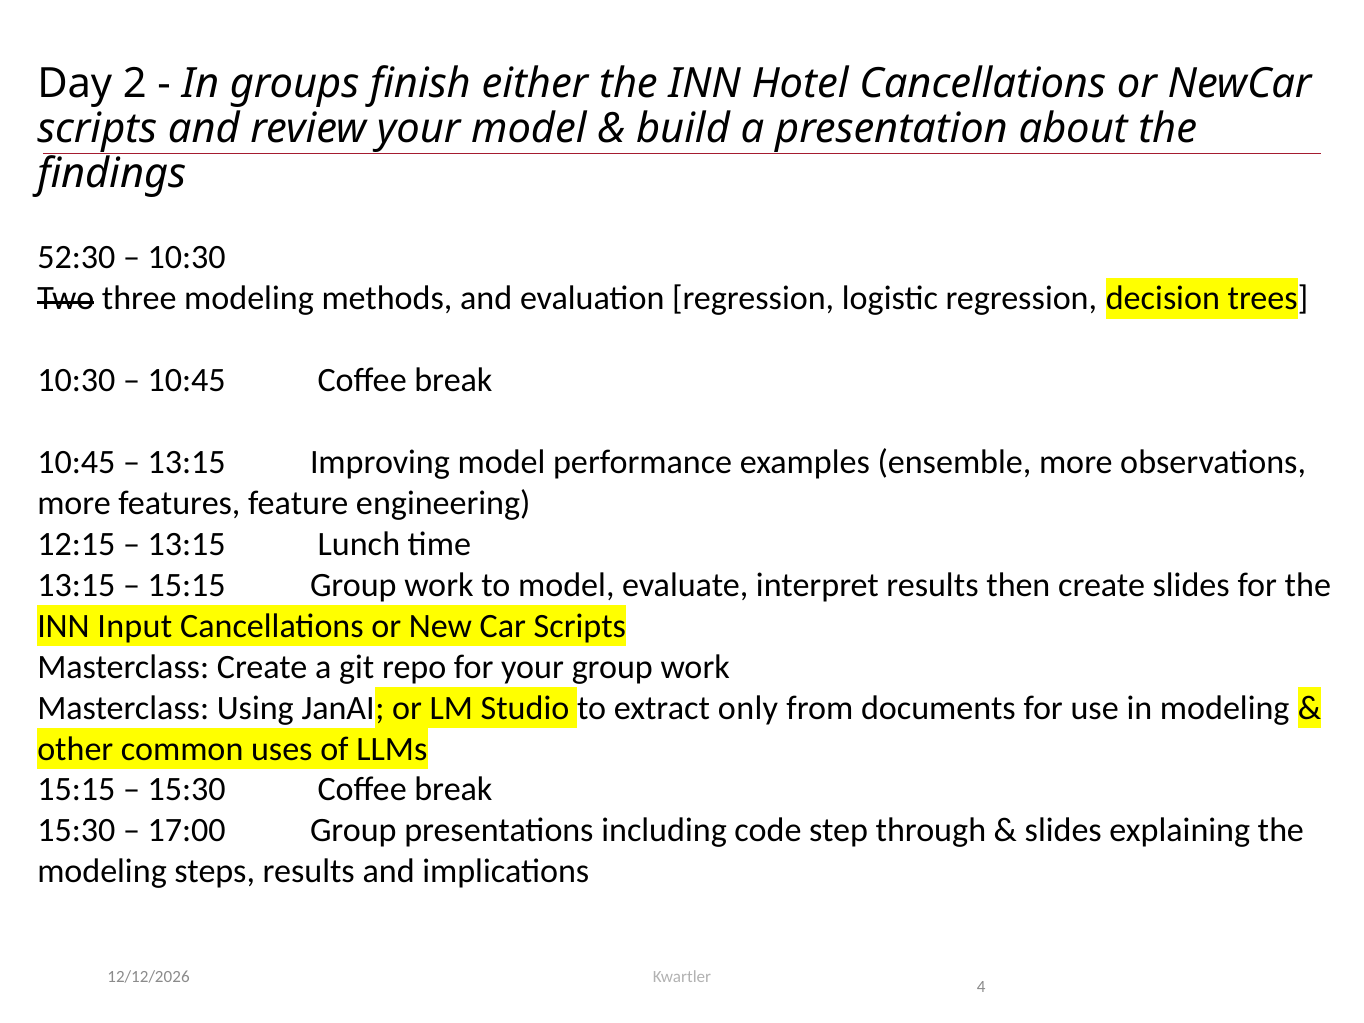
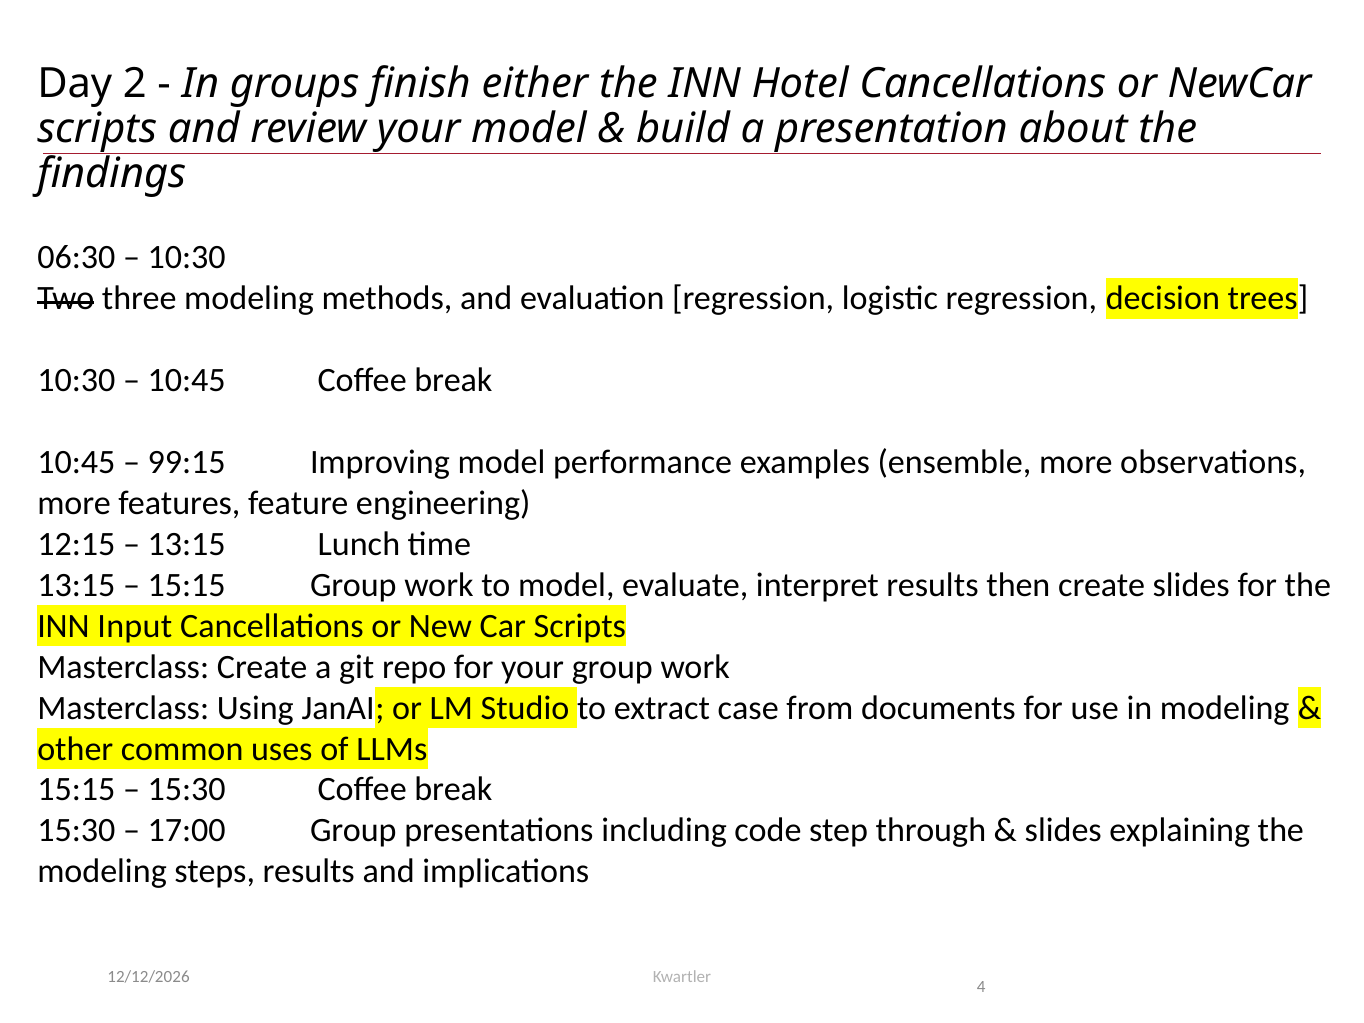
52:30: 52:30 -> 06:30
13:15 at (187, 462): 13:15 -> 99:15
only: only -> case
